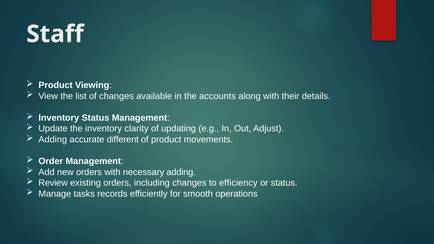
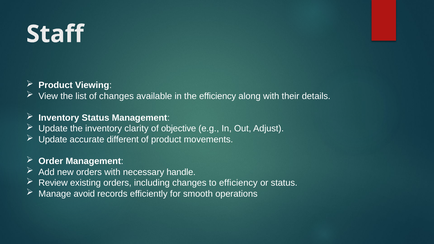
the accounts: accounts -> efficiency
updating: updating -> objective
Adding at (53, 140): Adding -> Update
necessary adding: adding -> handle
tasks: tasks -> avoid
